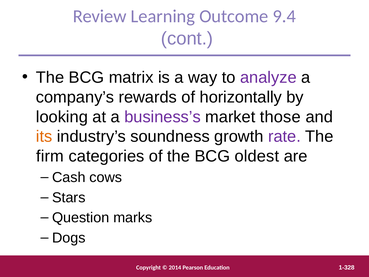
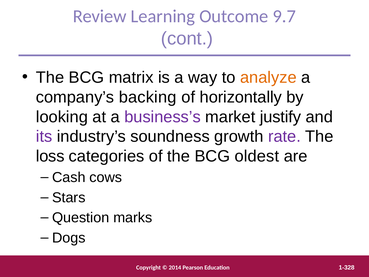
9.4: 9.4 -> 9.7
analyze colour: purple -> orange
rewards: rewards -> backing
those: those -> justify
its colour: orange -> purple
firm: firm -> loss
